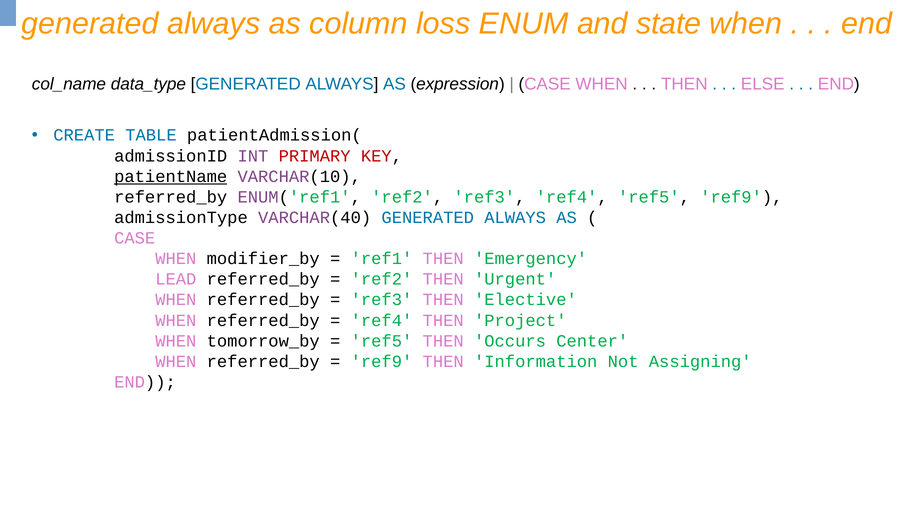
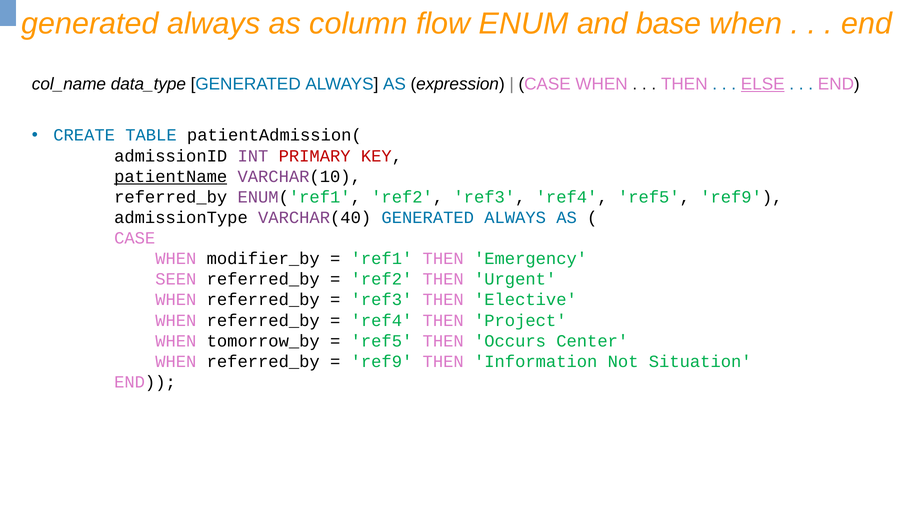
loss: loss -> flow
state: state -> base
ELSE underline: none -> present
LEAD: LEAD -> SEEN
Assigning: Assigning -> Situation
